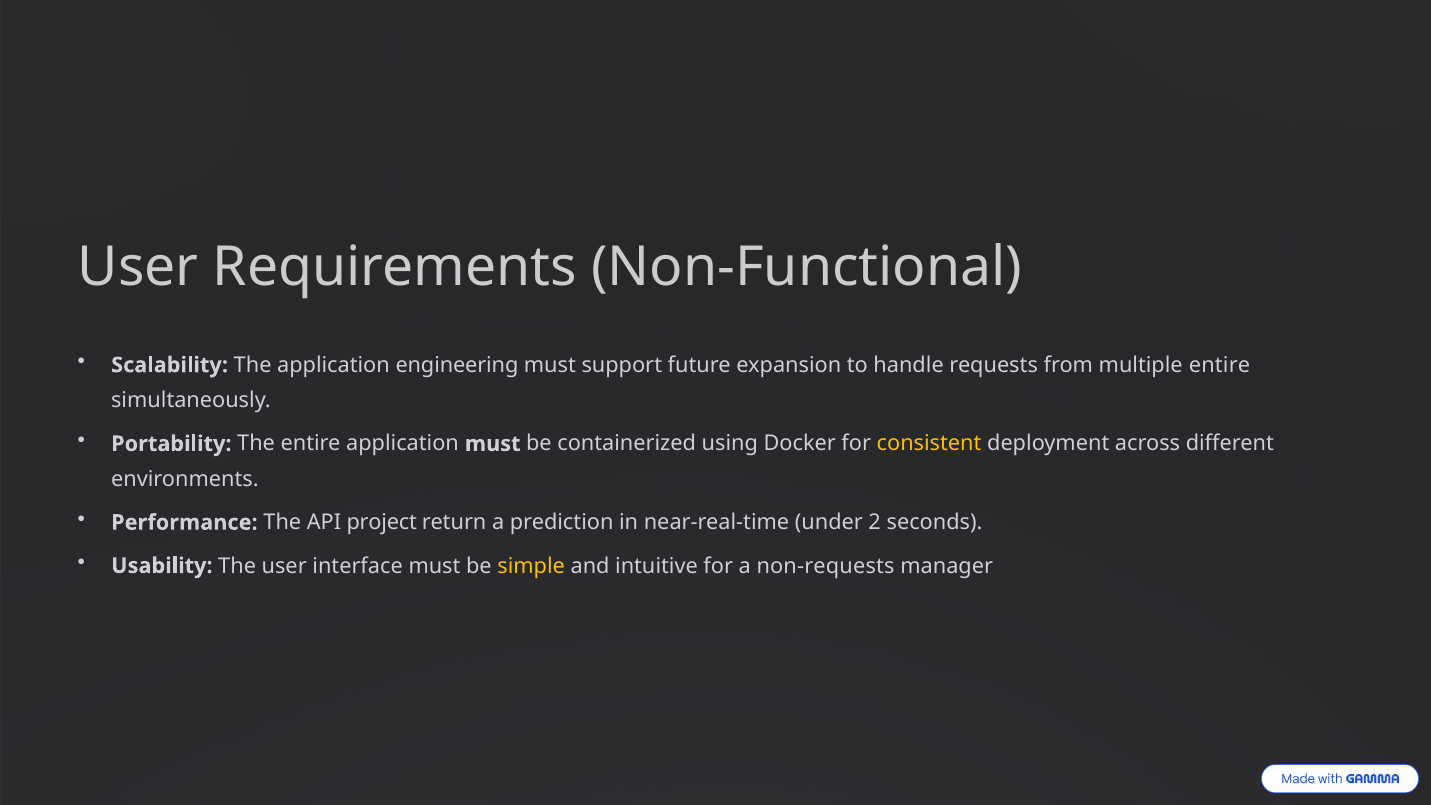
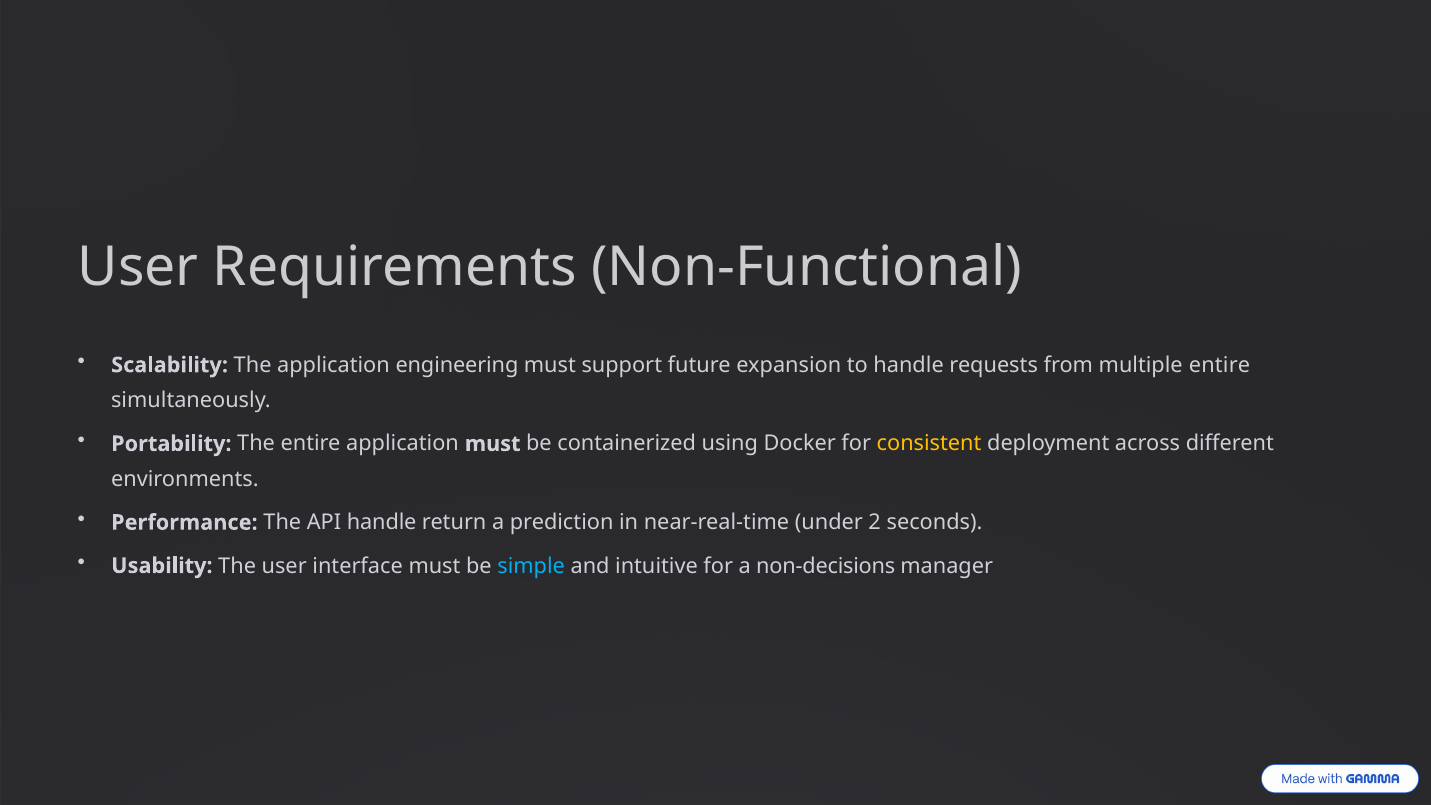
API project: project -> handle
simple colour: yellow -> light blue
non-requests: non-requests -> non-decisions
